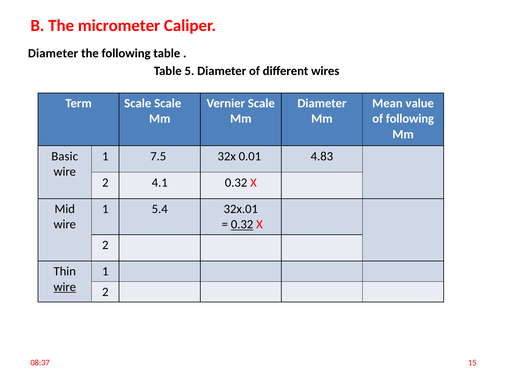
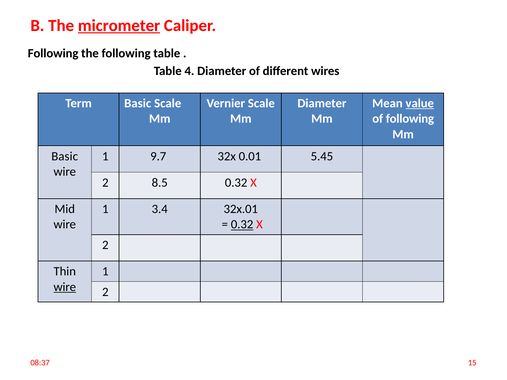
micrometer underline: none -> present
Diameter at (53, 53): Diameter -> Following
5: 5 -> 4
Term Scale: Scale -> Basic
value underline: none -> present
7.5: 7.5 -> 9.7
4.83: 4.83 -> 5.45
4.1: 4.1 -> 8.5
5.4: 5.4 -> 3.4
